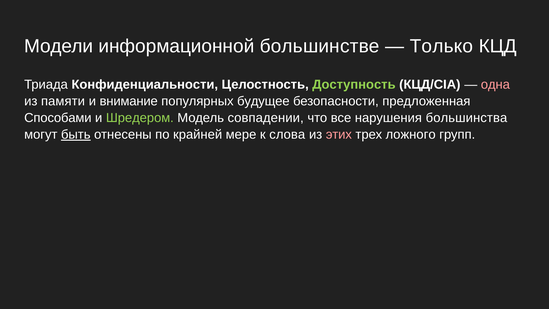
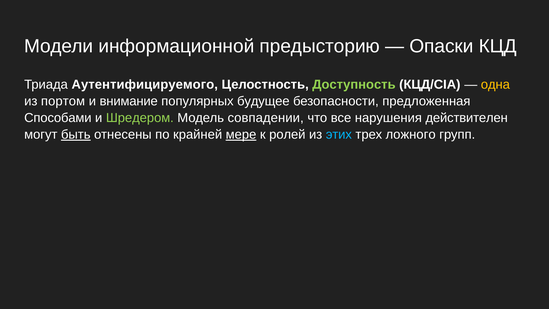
большинстве: большинстве -> предысторию
Только: Только -> Опаски
Конфиденциальности: Конфиденциальности -> Аутентифицируемого
одна colour: pink -> yellow
памяти: памяти -> портом
большинства: большинства -> действителен
мере underline: none -> present
слова: слова -> ролей
этих colour: pink -> light blue
